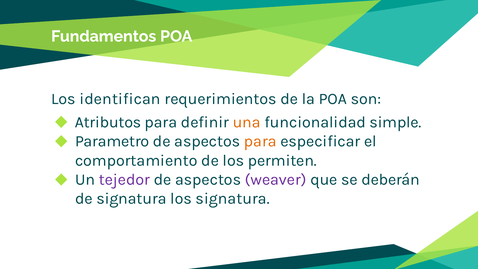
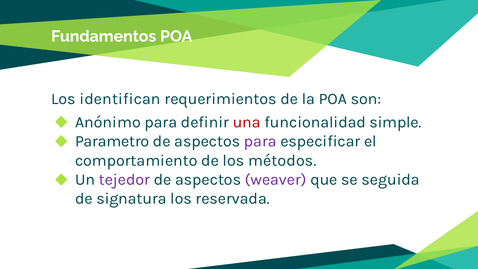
Atributos: Atributos -> Anónimo
una colour: orange -> red
para at (260, 141) colour: orange -> purple
permiten: permiten -> métodos
deberán: deberán -> seguida
los signatura: signatura -> reservada
